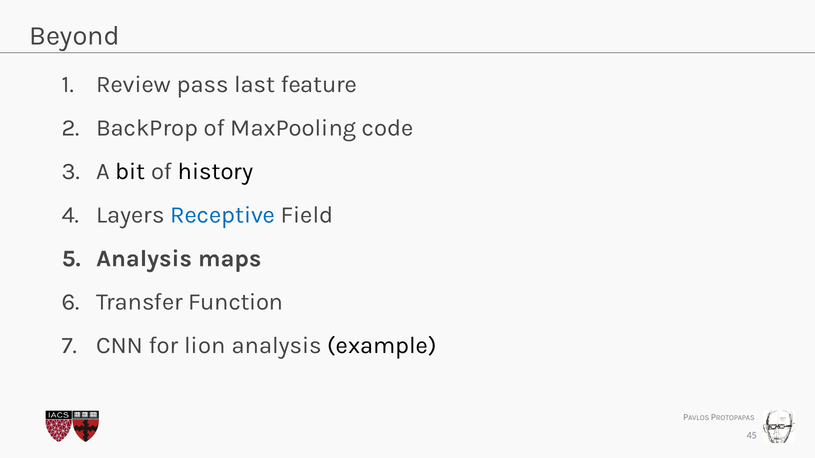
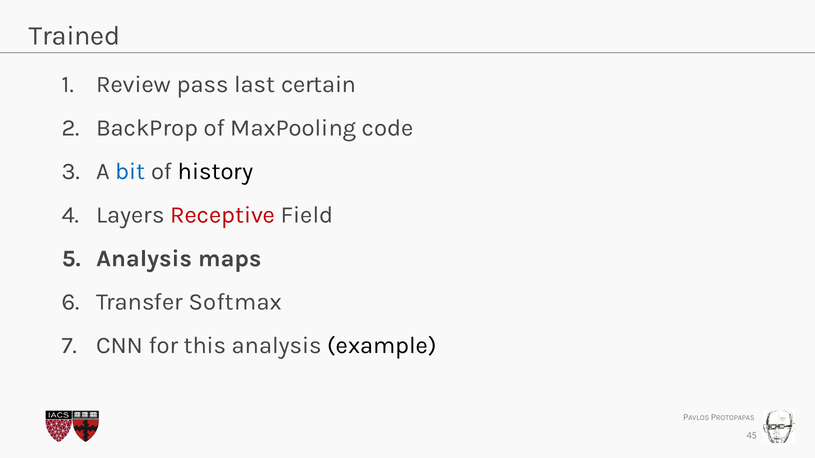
Beyond: Beyond -> Trained
feature: feature -> certain
bit colour: black -> blue
Receptive colour: blue -> red
Function: Function -> Softmax
lion: lion -> this
